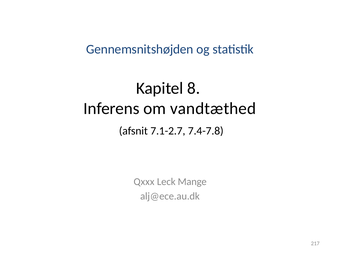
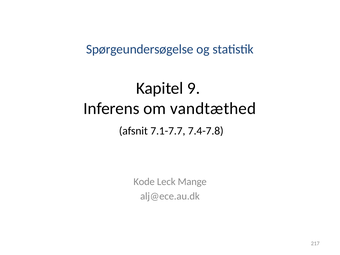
Gennemsnitshøjden: Gennemsnitshøjden -> Spørgeundersøgelse
8: 8 -> 9
7.1-2.7: 7.1-2.7 -> 7.1-7.7
Qxxx: Qxxx -> Kode
